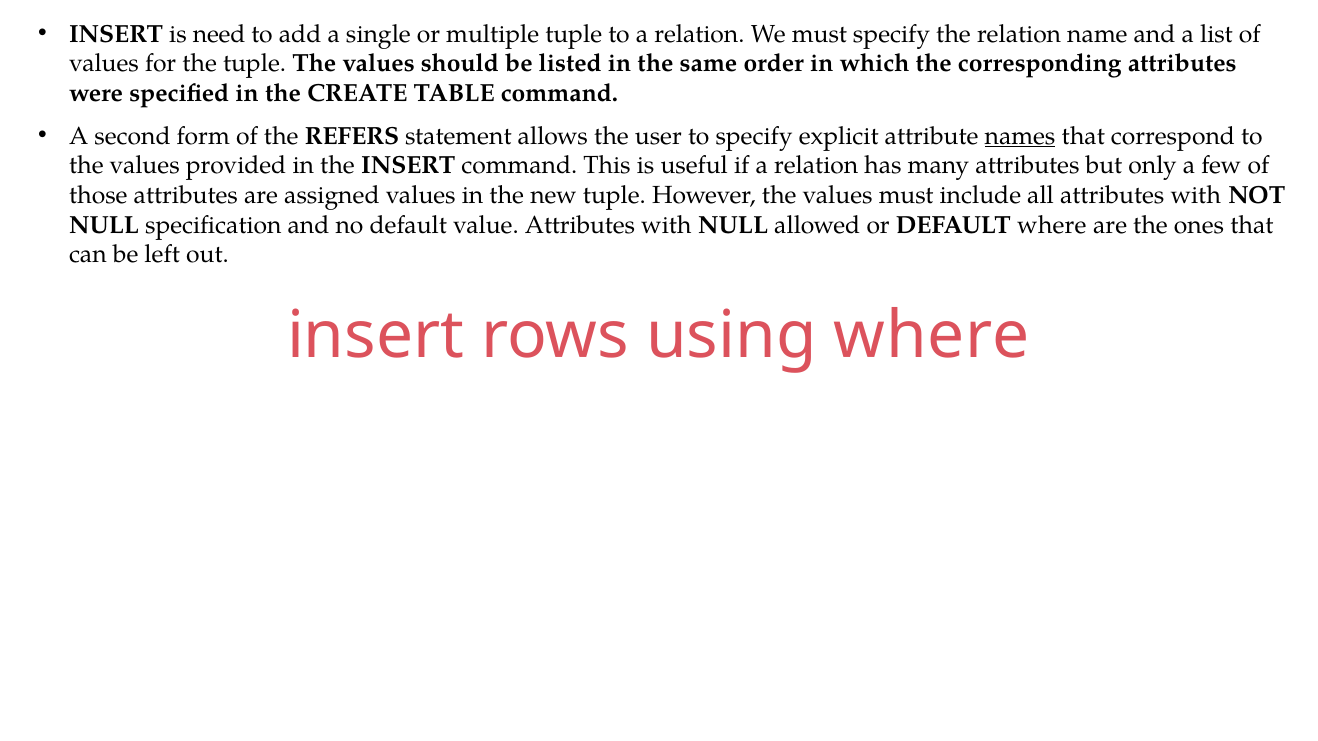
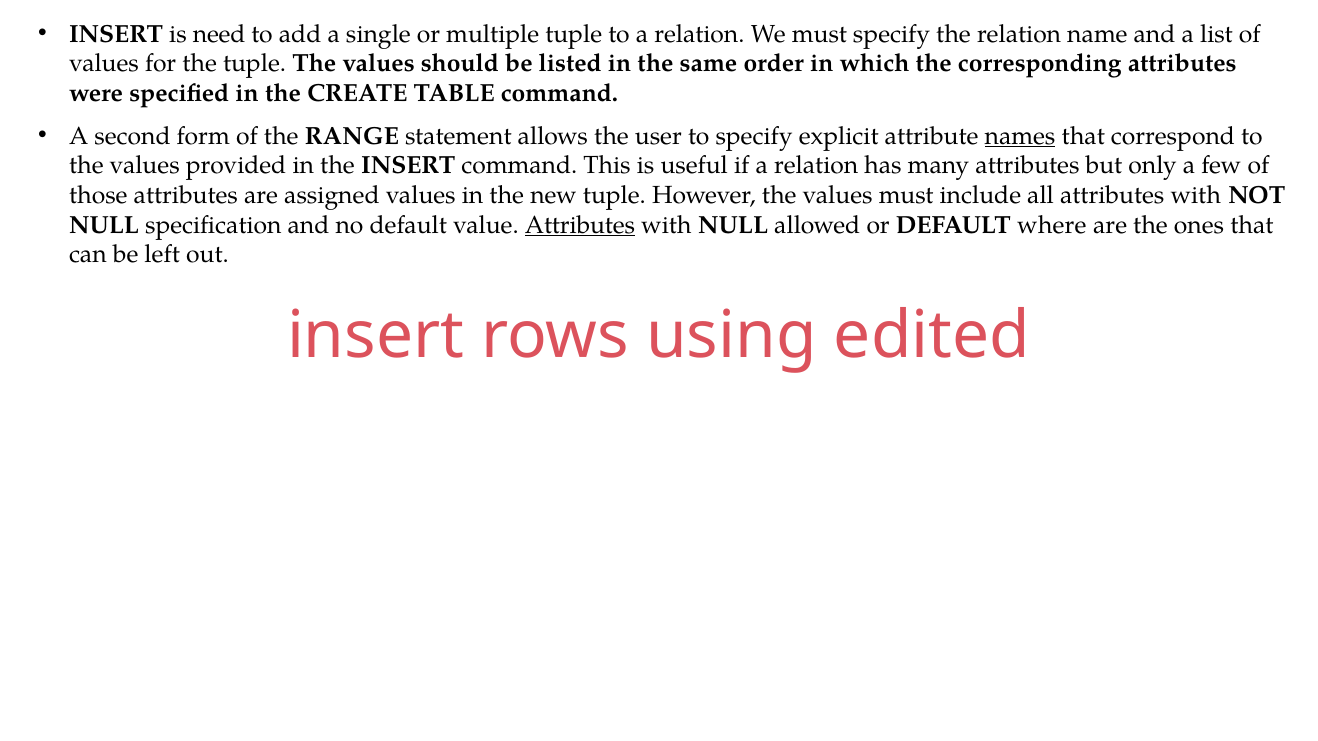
REFERS: REFERS -> RANGE
Attributes at (580, 225) underline: none -> present
using where: where -> edited
